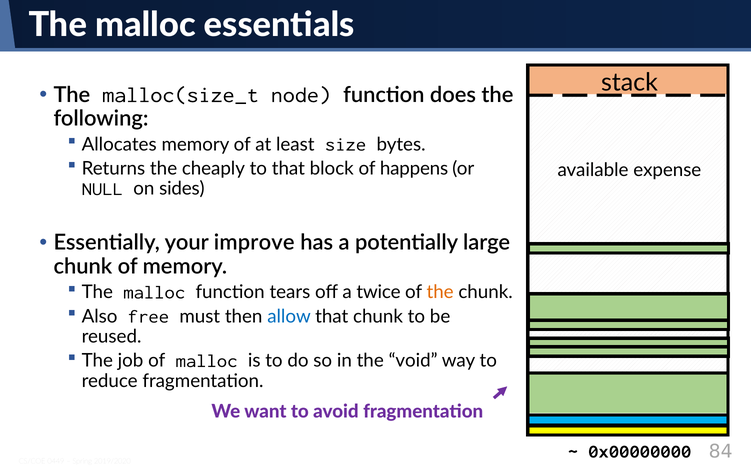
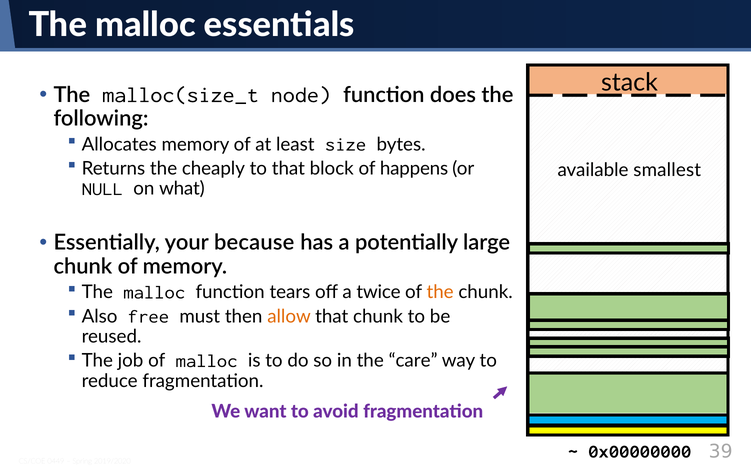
expense: expense -> smallest
sides: sides -> what
improve: improve -> because
allow colour: blue -> orange
void: void -> care
84: 84 -> 39
